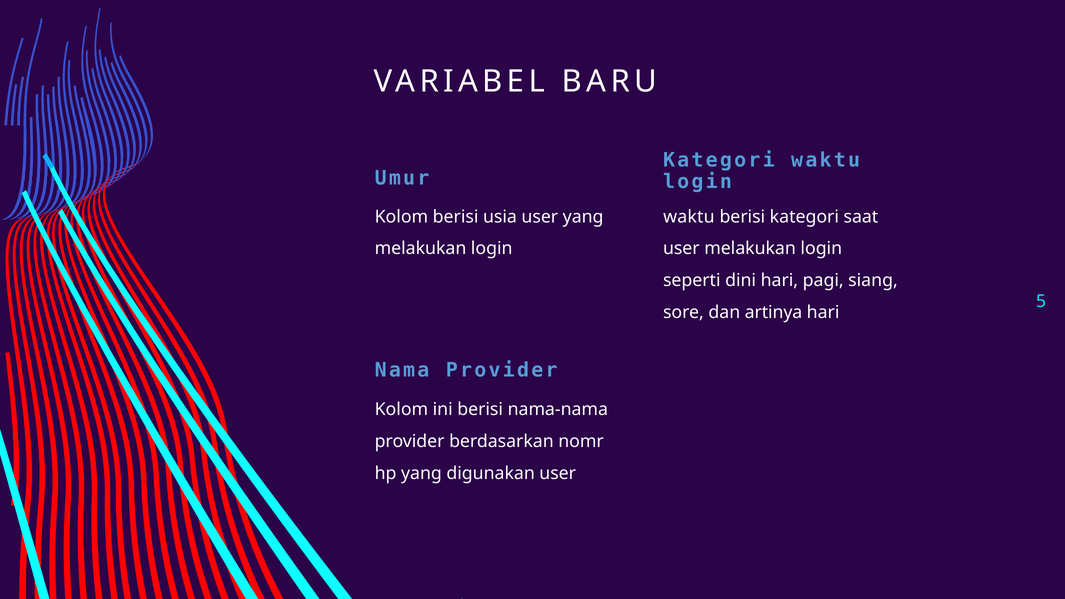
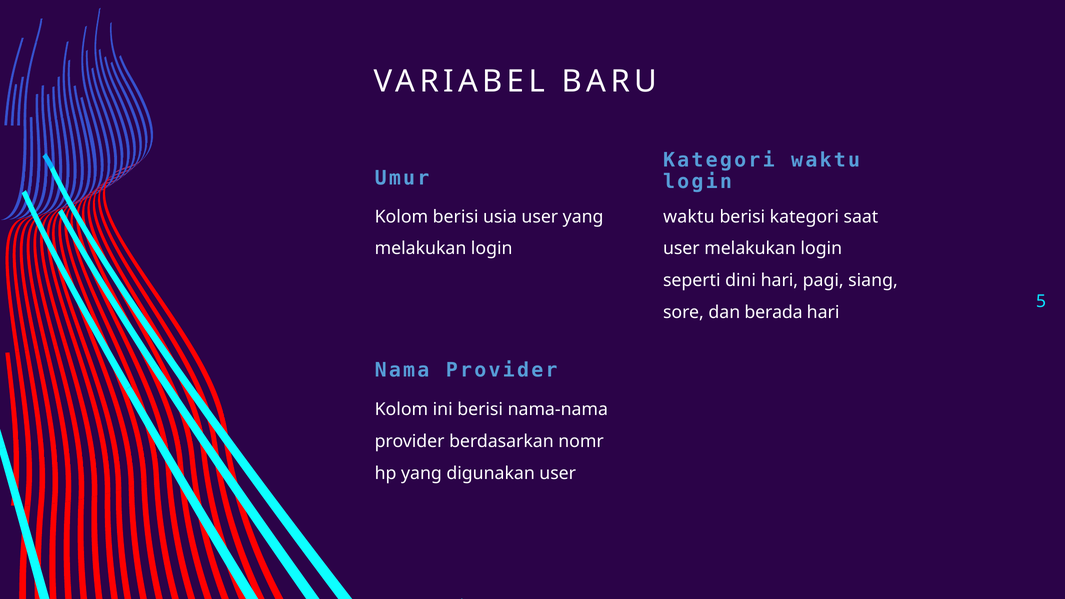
artinya: artinya -> berada
